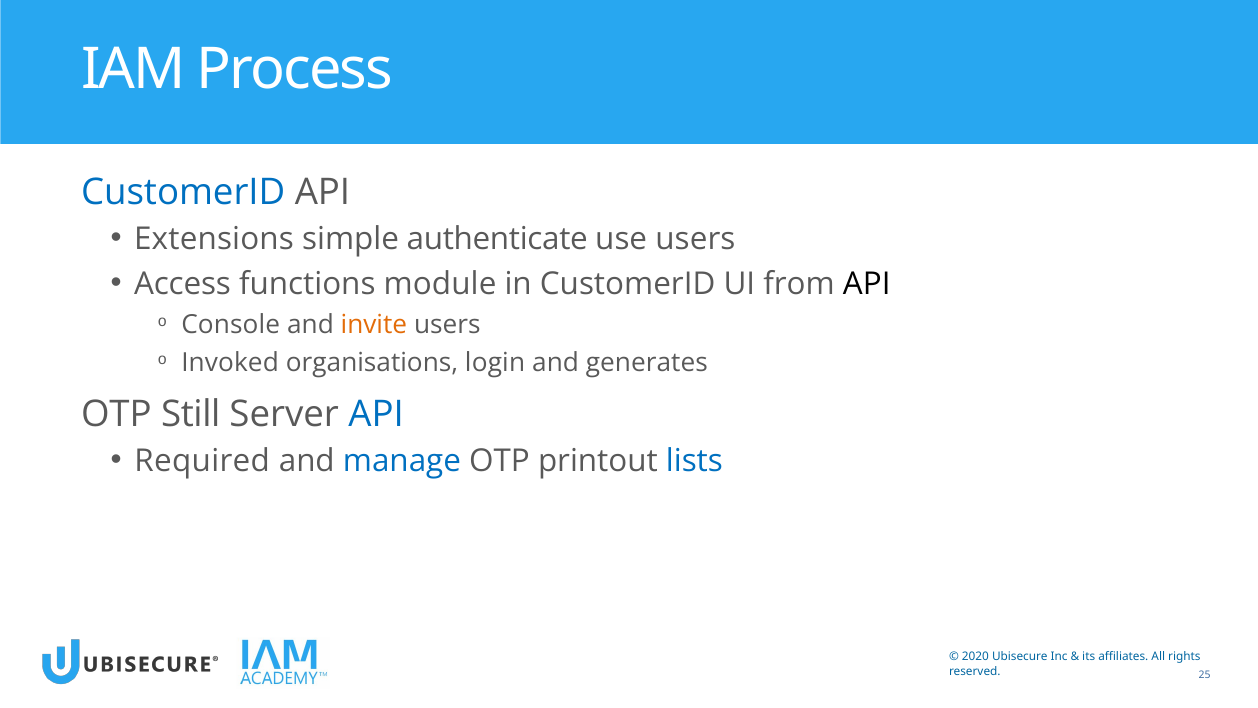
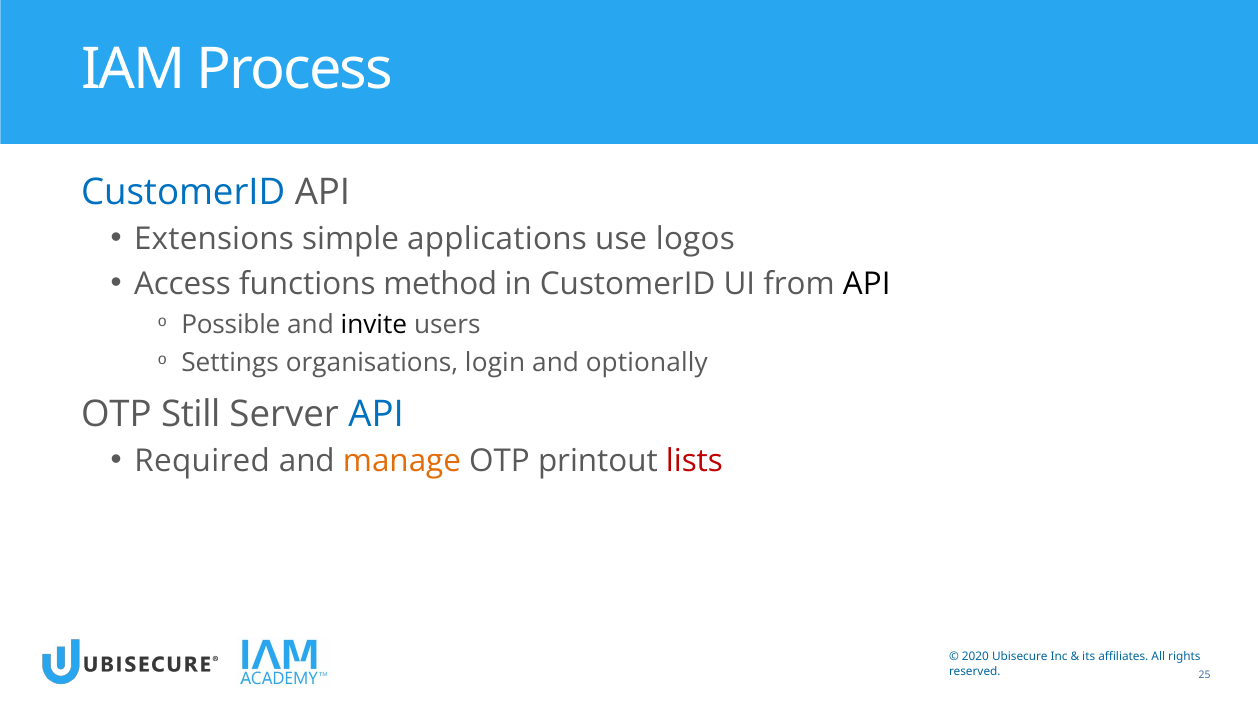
authenticate: authenticate -> applications
use users: users -> logos
module: module -> method
Console: Console -> Possible
invite colour: orange -> black
Invoked: Invoked -> Settings
generates: generates -> optionally
manage colour: blue -> orange
lists colour: blue -> red
